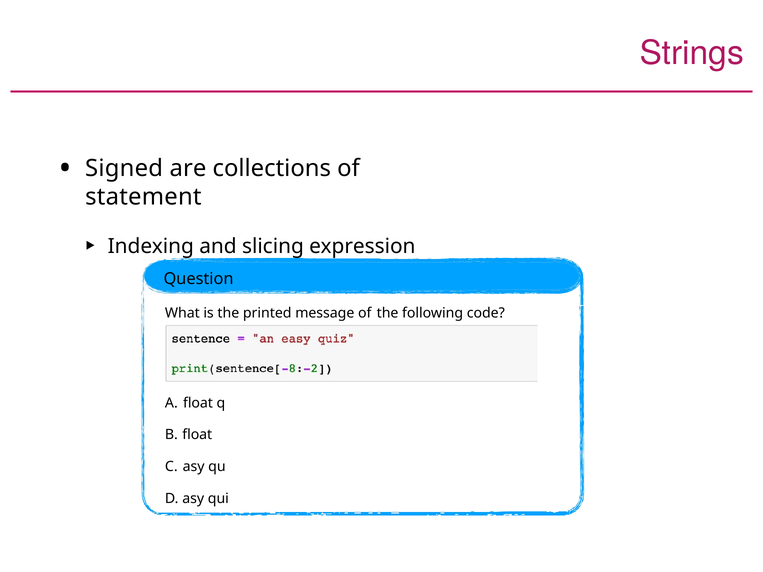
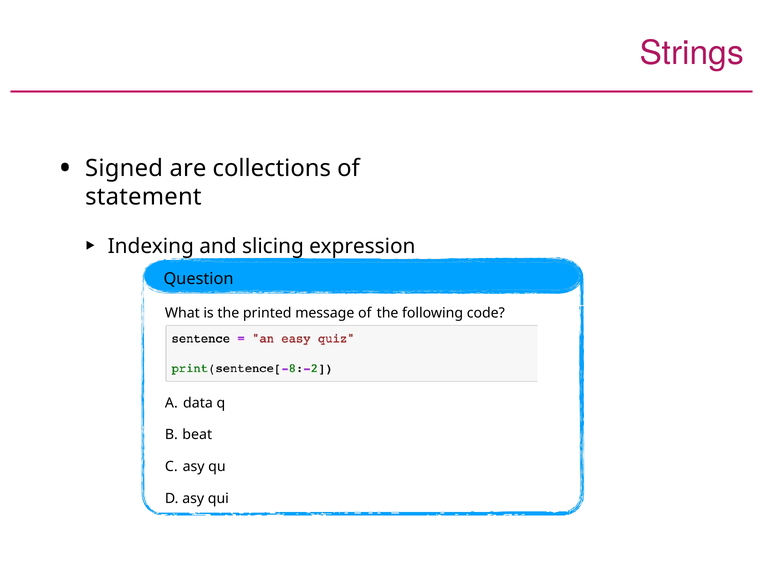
float at (198, 403): float -> data
float at (197, 435): float -> beat
